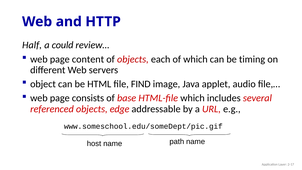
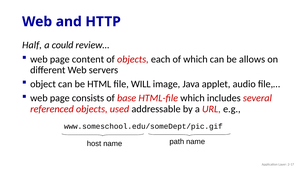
timing: timing -> allows
FIND: FIND -> WILL
edge: edge -> used
